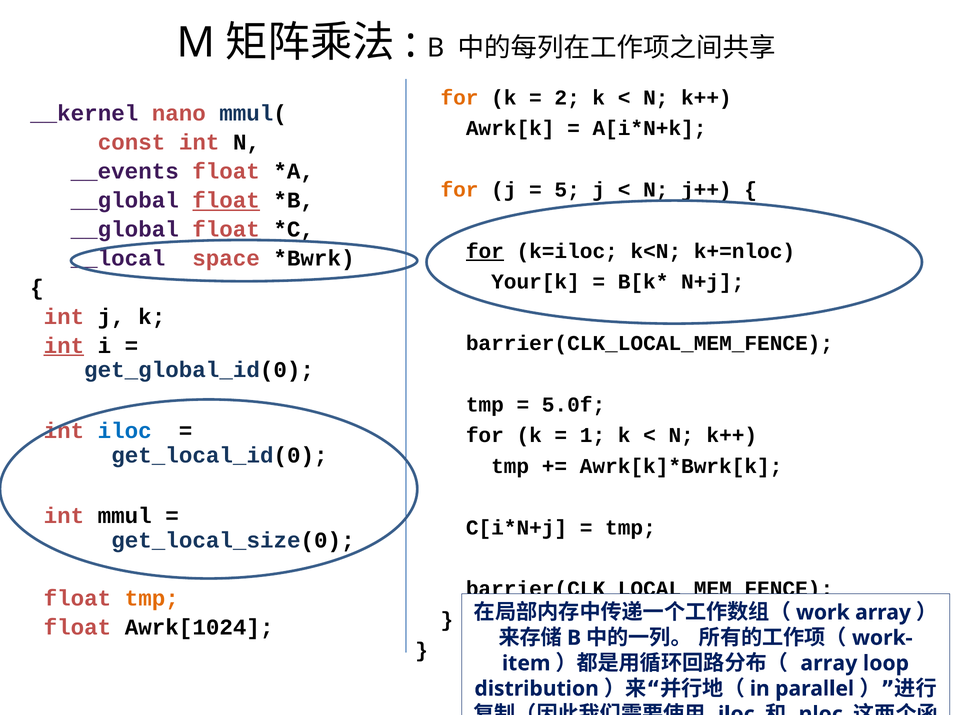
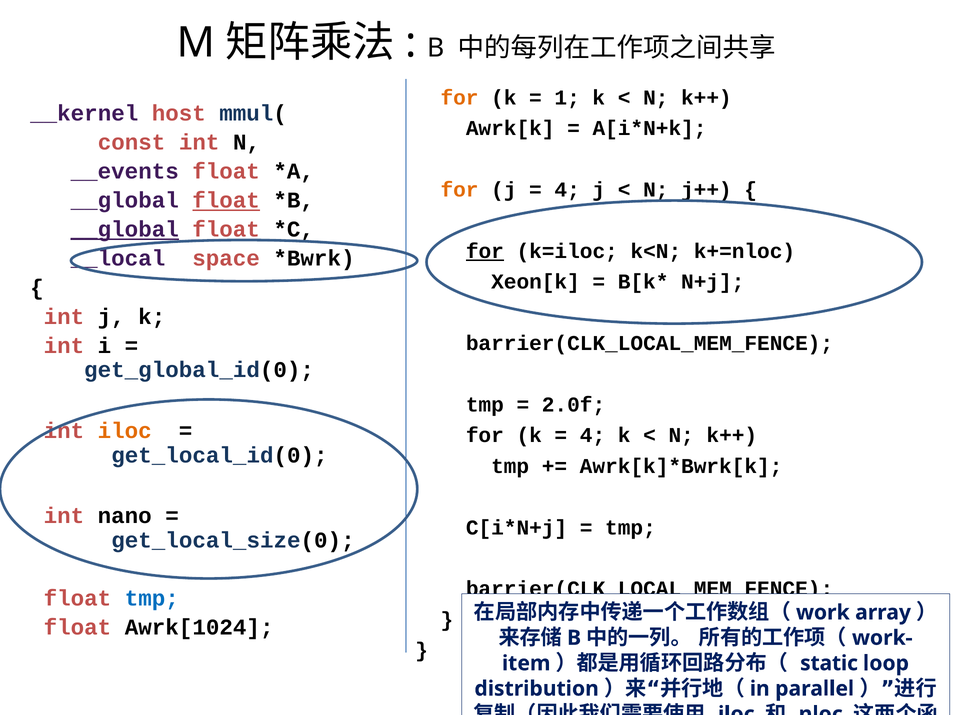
2: 2 -> 1
nano: nano -> host
5 at (567, 190): 5 -> 4
__global at (125, 229) underline: none -> present
Your[k: Your[k -> Xeon[k
int at (64, 346) underline: present -> none
5.0f: 5.0f -> 2.0f
iloc at (125, 431) colour: blue -> orange
1 at (593, 435): 1 -> 4
mmul: mmul -> nano
tmp at (152, 598) colour: orange -> blue
array at (829, 663): array -> static
